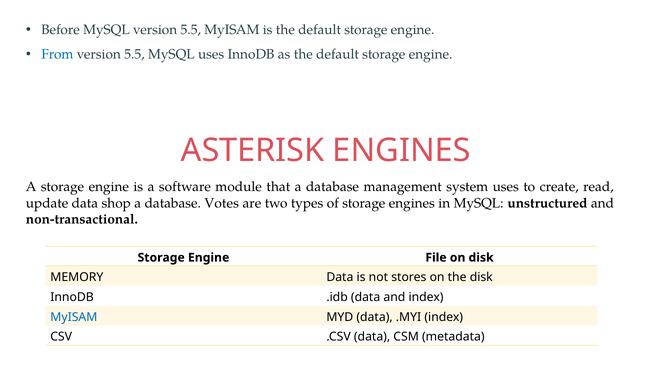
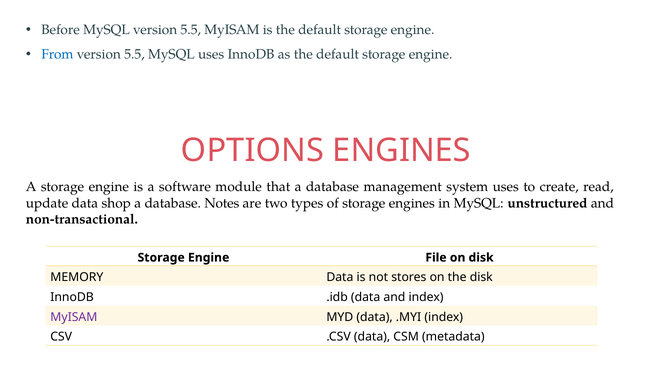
ASTERISK: ASTERISK -> OPTIONS
Votes: Votes -> Notes
MyISAM at (74, 317) colour: blue -> purple
